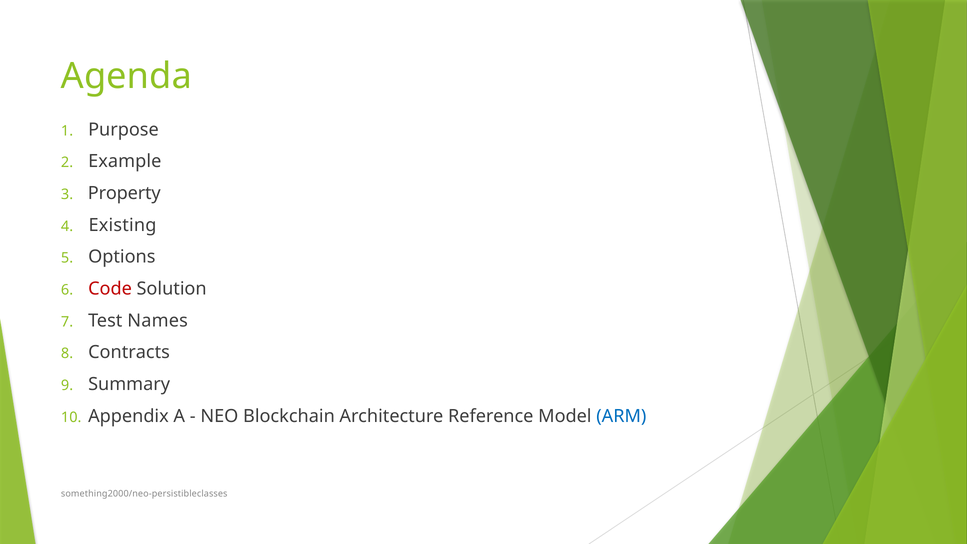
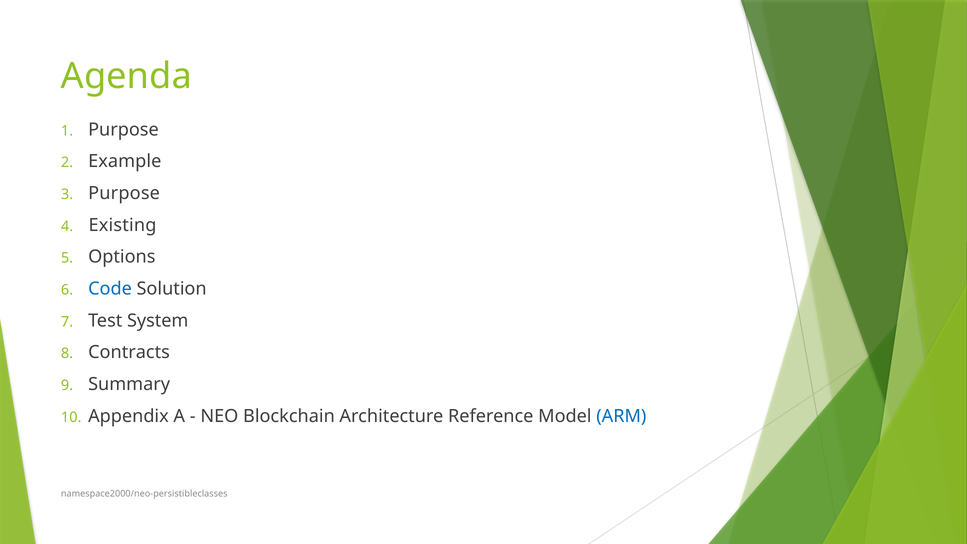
Property at (124, 193): Property -> Purpose
Code colour: red -> blue
Names: Names -> System
something2000/neo-persistibleclasses: something2000/neo-persistibleclasses -> namespace2000/neo-persistibleclasses
